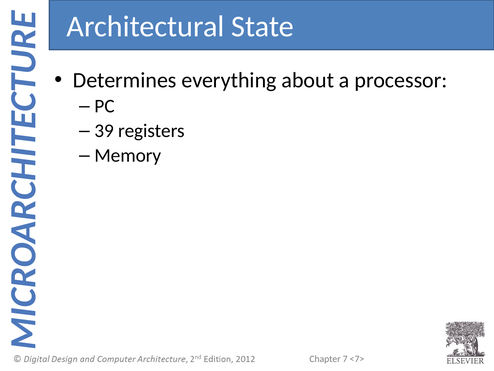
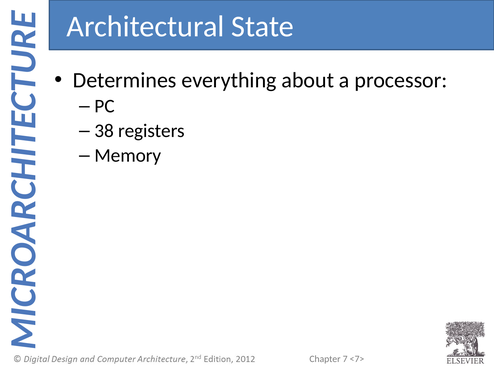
39: 39 -> 38
